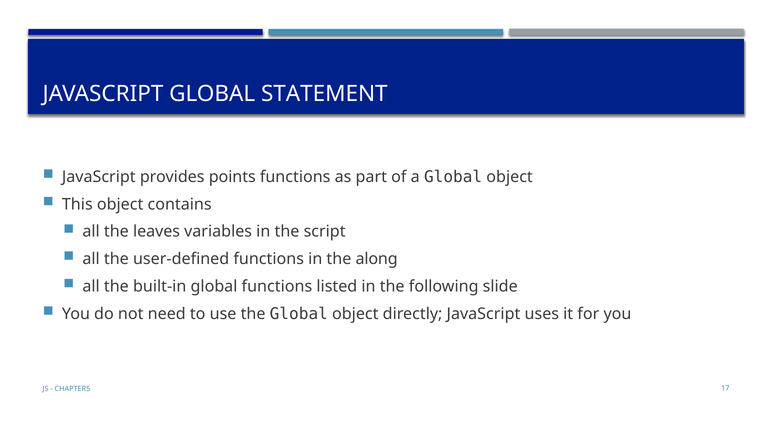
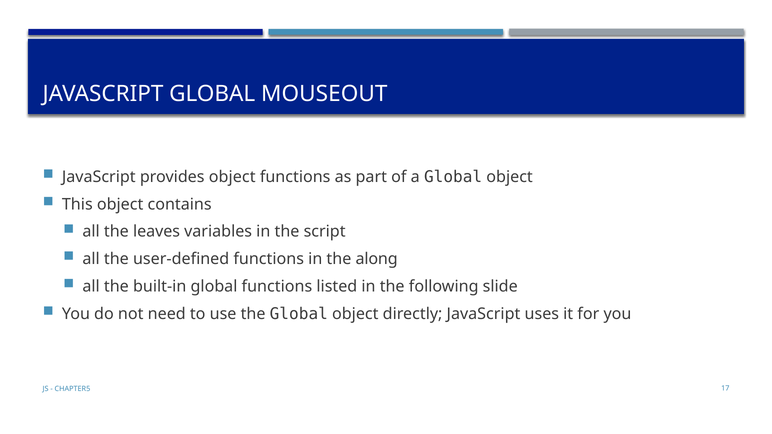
STATEMENT: STATEMENT -> MOUSEOUT
provides points: points -> object
